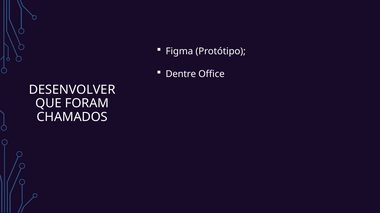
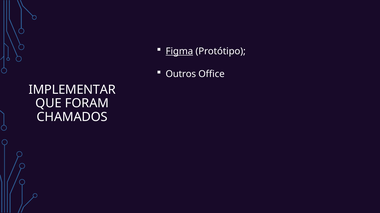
Figma underline: none -> present
Dentre: Dentre -> Outros
DESENVOLVER: DESENVOLVER -> IMPLEMENTAR
